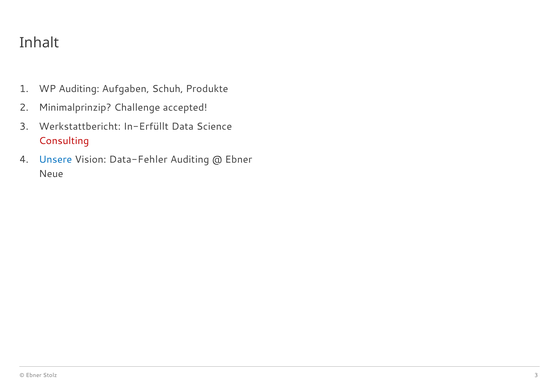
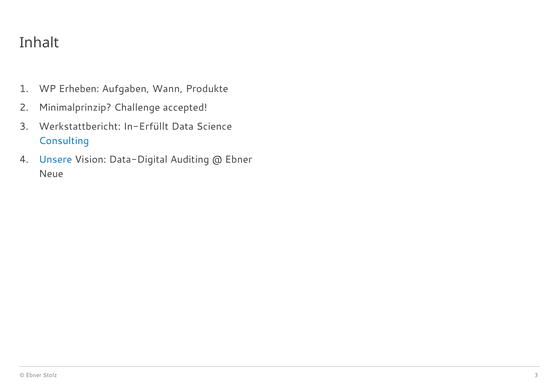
WP Auditing: Auditing -> Erheben
Schuh: Schuh -> Wann
Consulting colour: red -> blue
Data-Fehler: Data-Fehler -> Data-Digital
